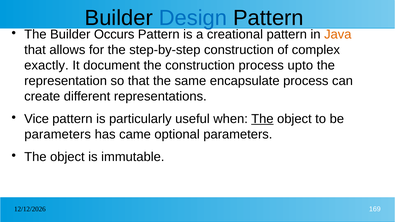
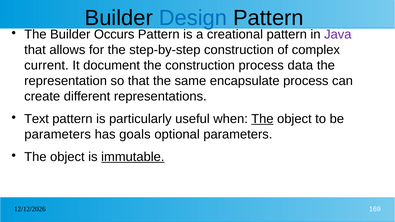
Java colour: orange -> purple
exactly: exactly -> current
upto: upto -> data
Vice: Vice -> Text
came: came -> goals
immutable underline: none -> present
